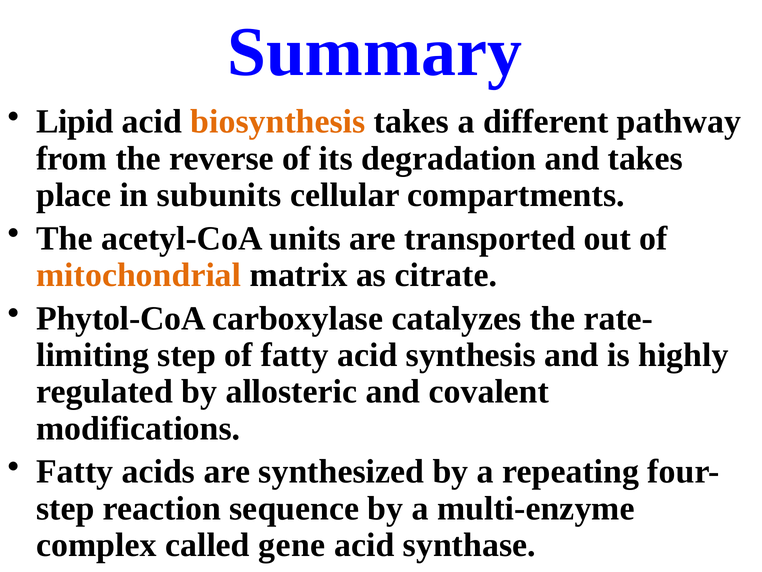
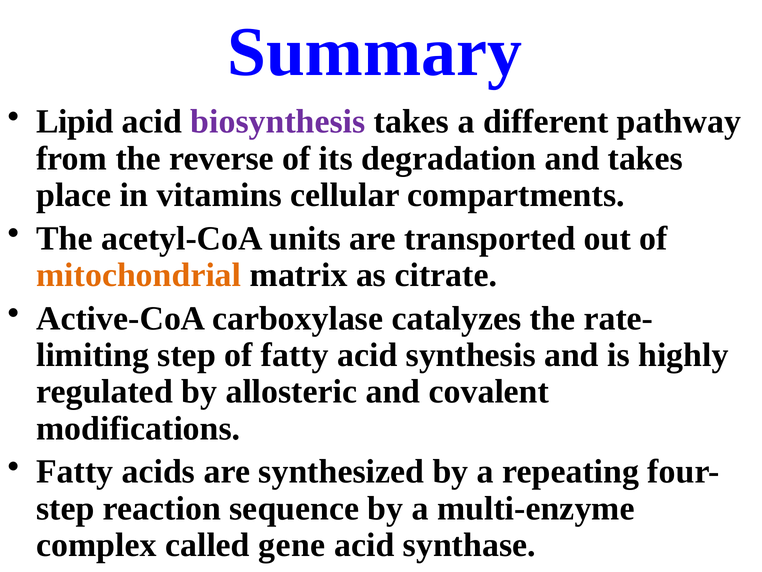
biosynthesis colour: orange -> purple
subunits: subunits -> vitamins
Phytol-CoA: Phytol-CoA -> Active-CoA
